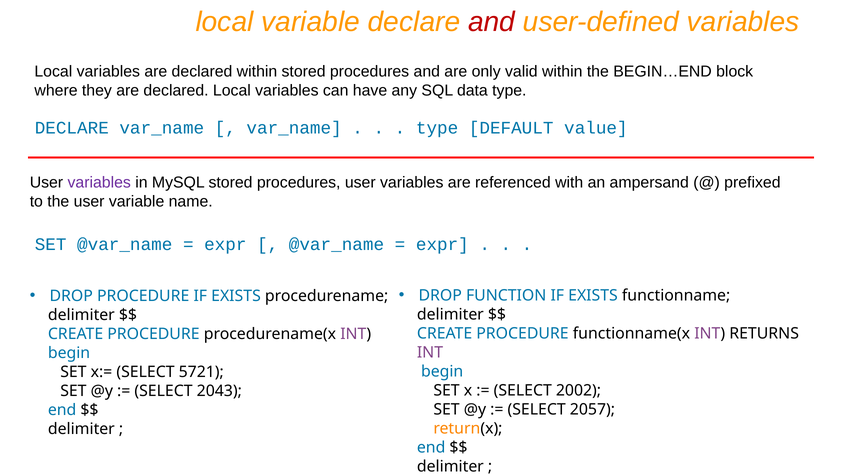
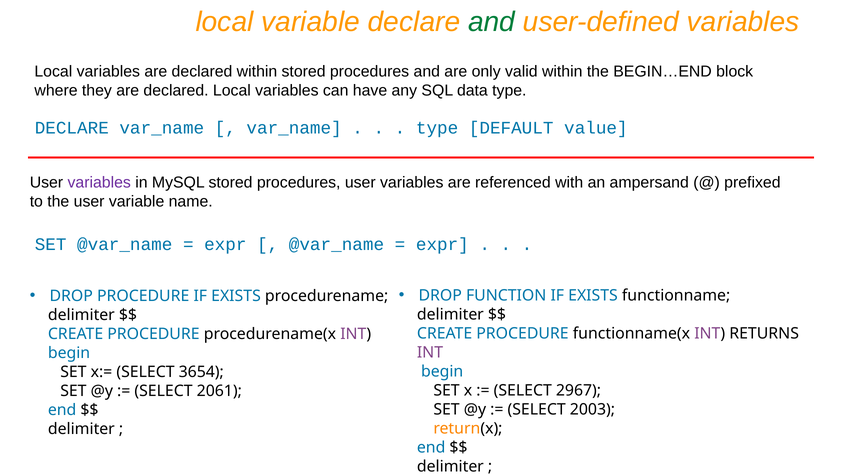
and at (492, 22) colour: red -> green
5721: 5721 -> 3654
2002: 2002 -> 2967
2043: 2043 -> 2061
2057: 2057 -> 2003
